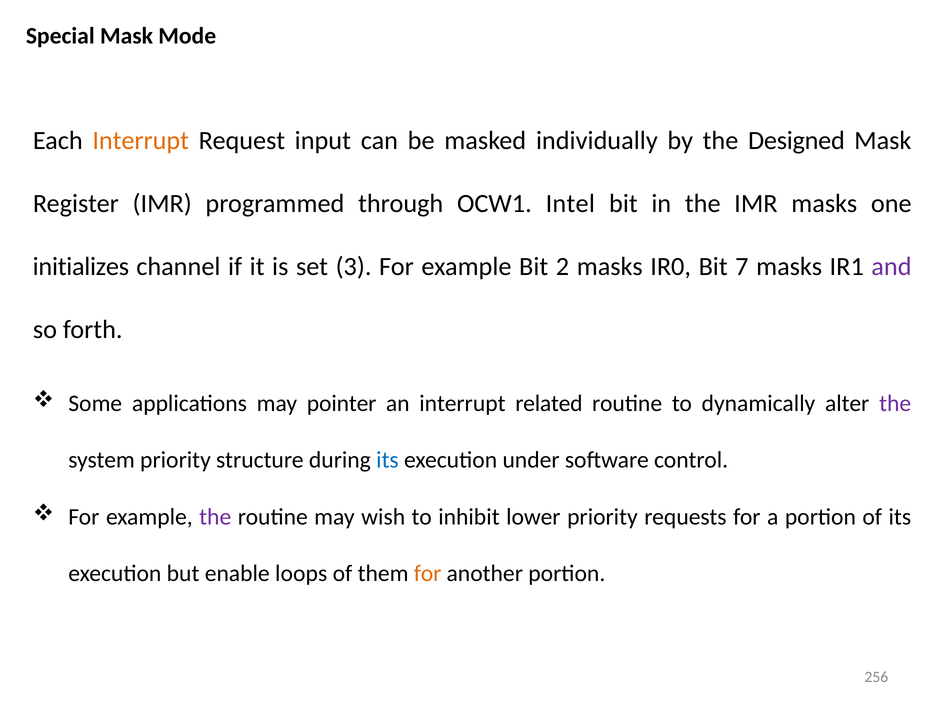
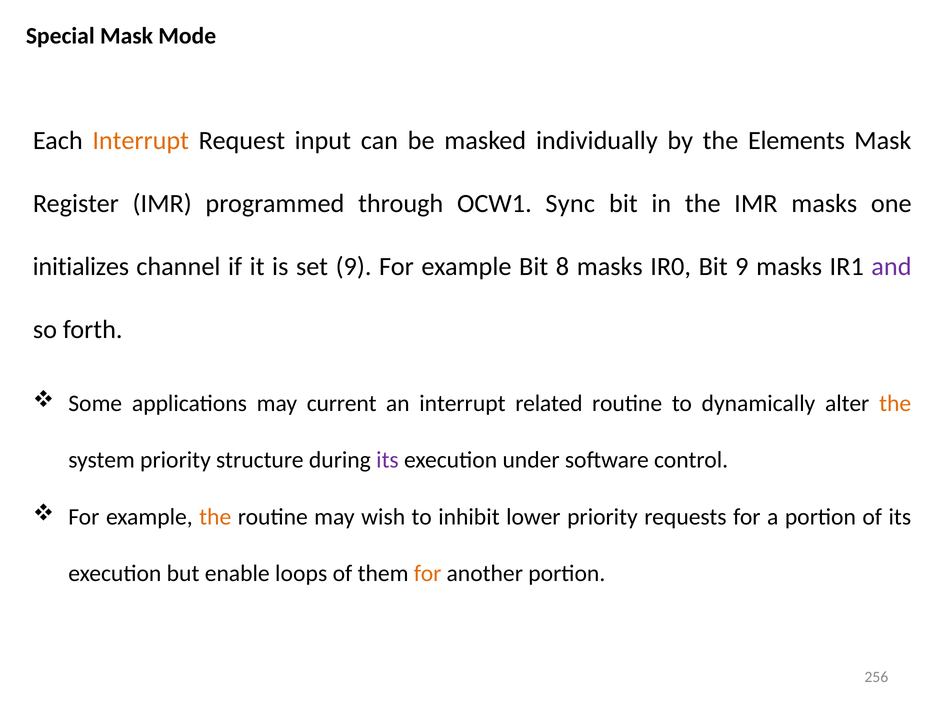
Designed: Designed -> Elements
Intel: Intel -> Sync
set 3: 3 -> 9
2: 2 -> 8
Bit 7: 7 -> 9
pointer: pointer -> current
the at (895, 403) colour: purple -> orange
its at (387, 460) colour: blue -> purple
the at (215, 517) colour: purple -> orange
